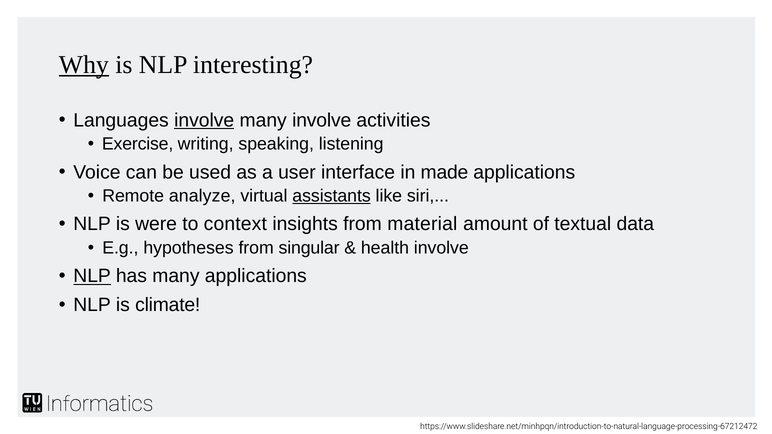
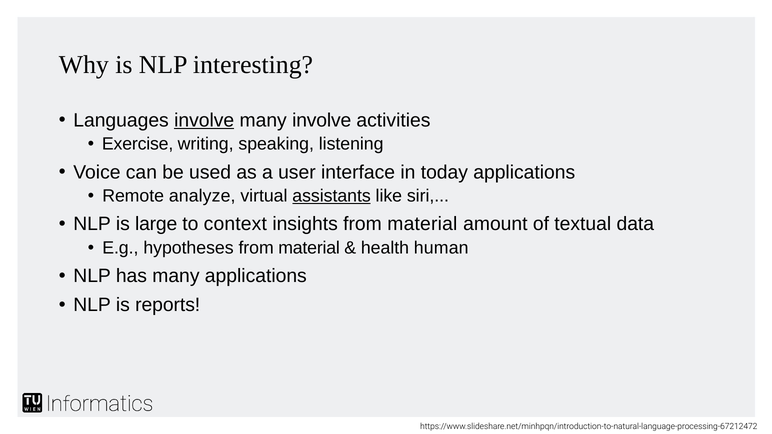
Why underline: present -> none
made: made -> today
were: were -> large
hypotheses from singular: singular -> material
health involve: involve -> human
NLP at (92, 276) underline: present -> none
climate: climate -> reports
